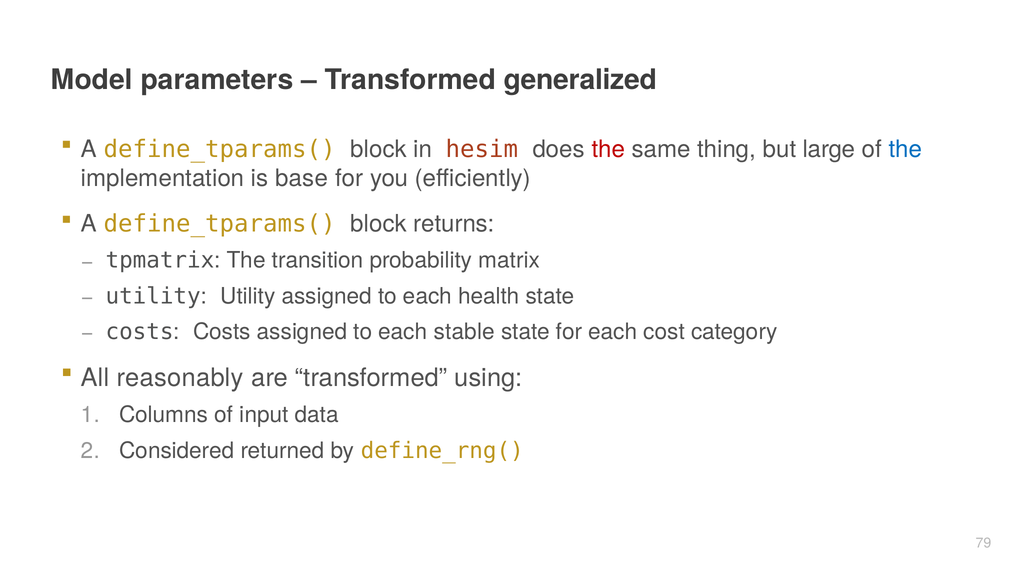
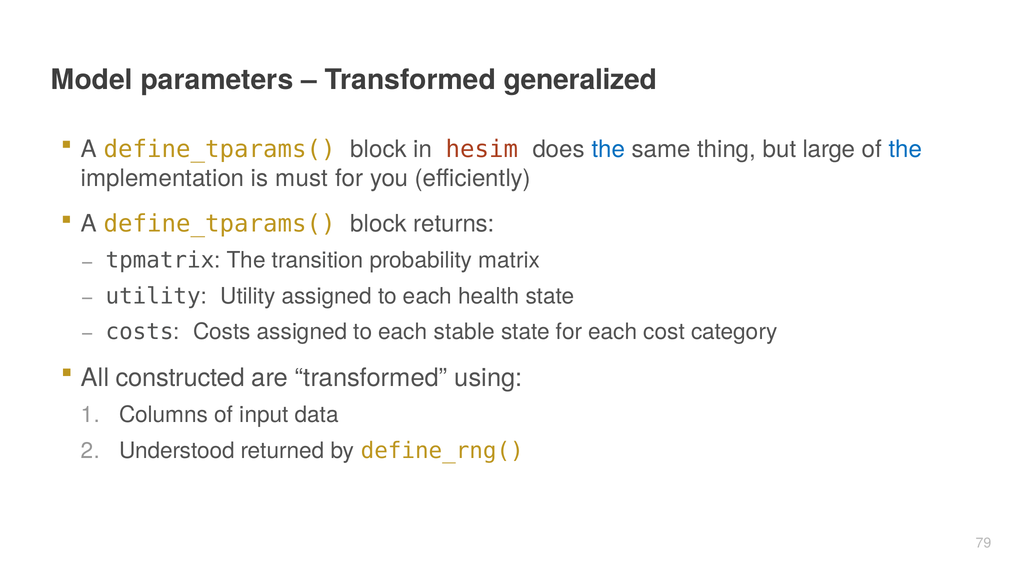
the at (608, 149) colour: red -> blue
base: base -> must
reasonably: reasonably -> constructed
Considered: Considered -> Understood
